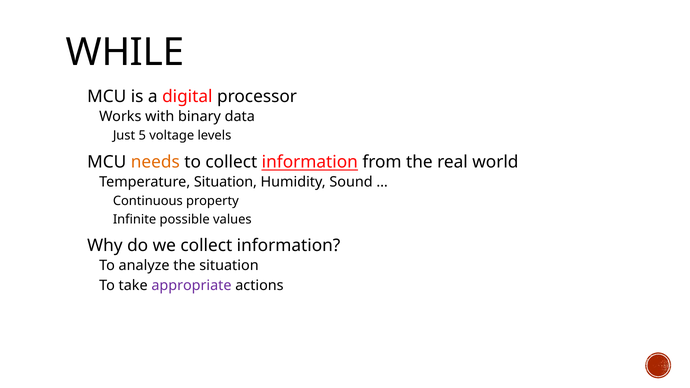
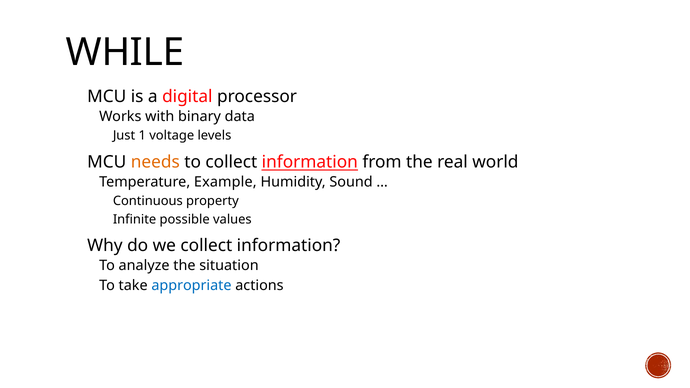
5: 5 -> 1
Situation at (225, 182): Situation -> Example
appropriate colour: purple -> blue
